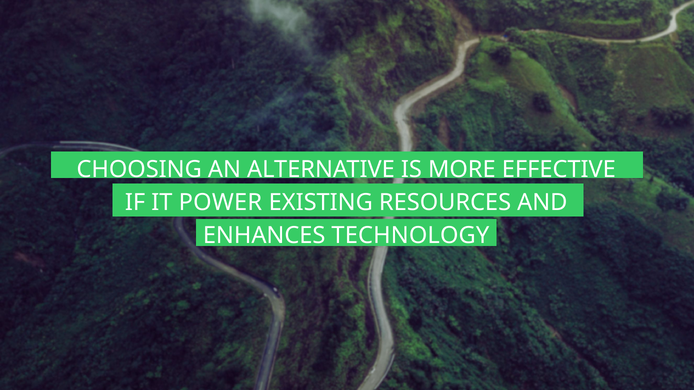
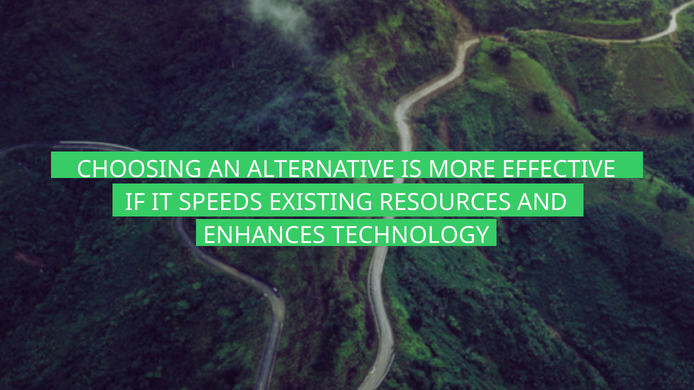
POWER: POWER -> SPEEDS
